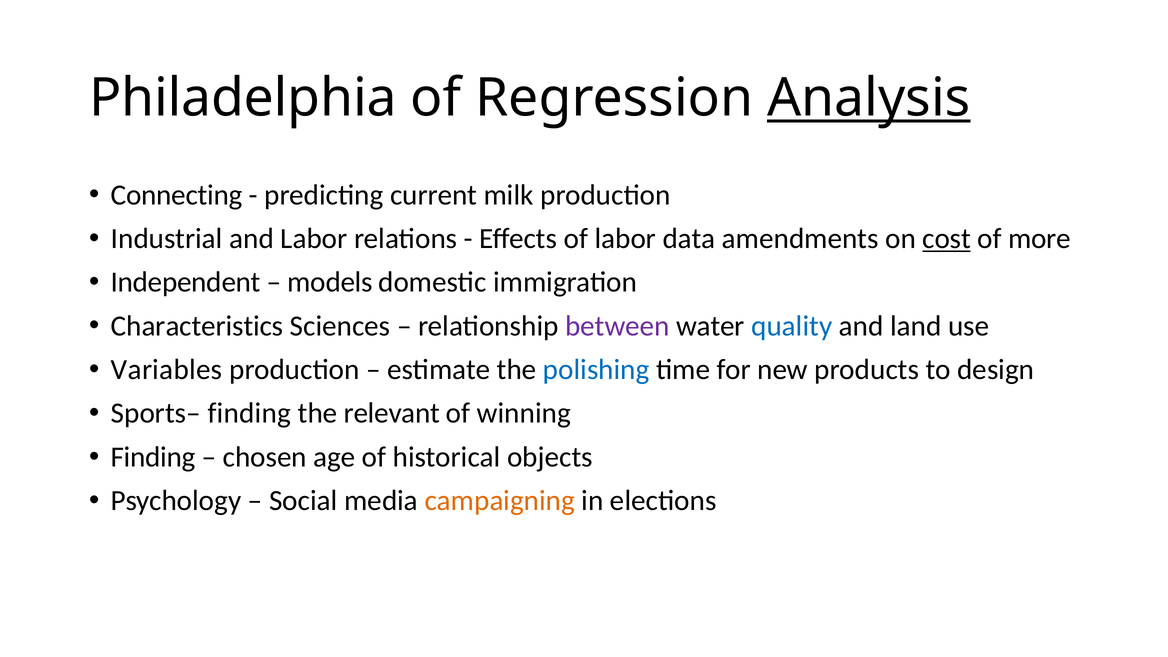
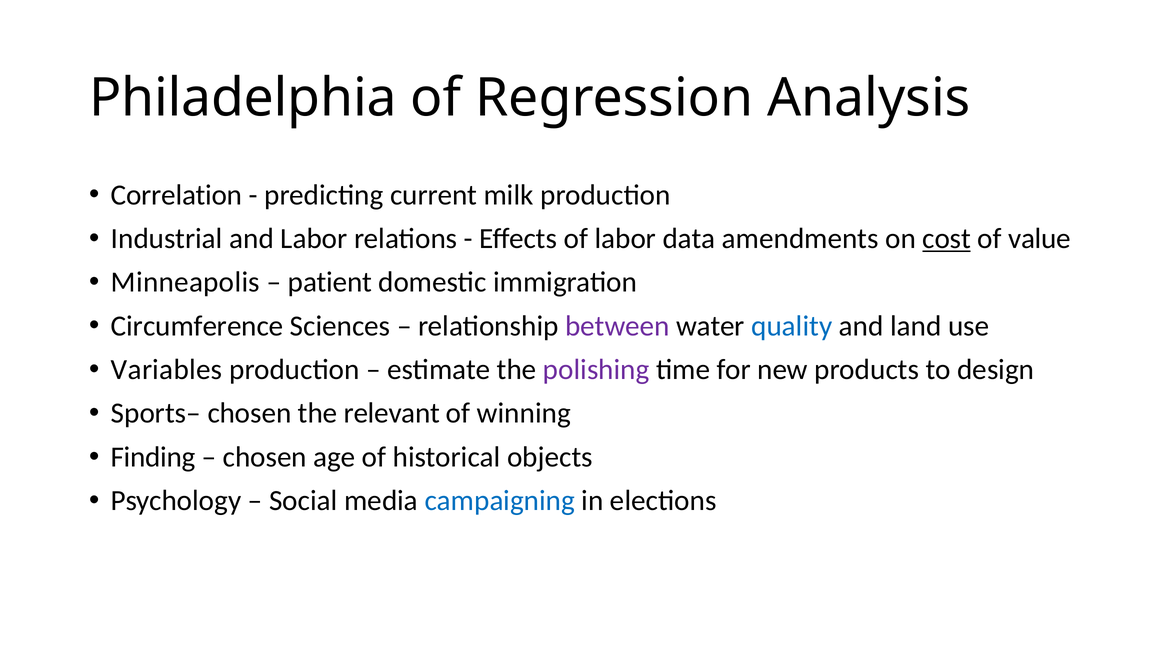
Analysis underline: present -> none
Connecting: Connecting -> Correlation
more: more -> value
Independent: Independent -> Minneapolis
models: models -> patient
Characteristics: Characteristics -> Circumference
polishing colour: blue -> purple
Sports– finding: finding -> chosen
campaigning colour: orange -> blue
